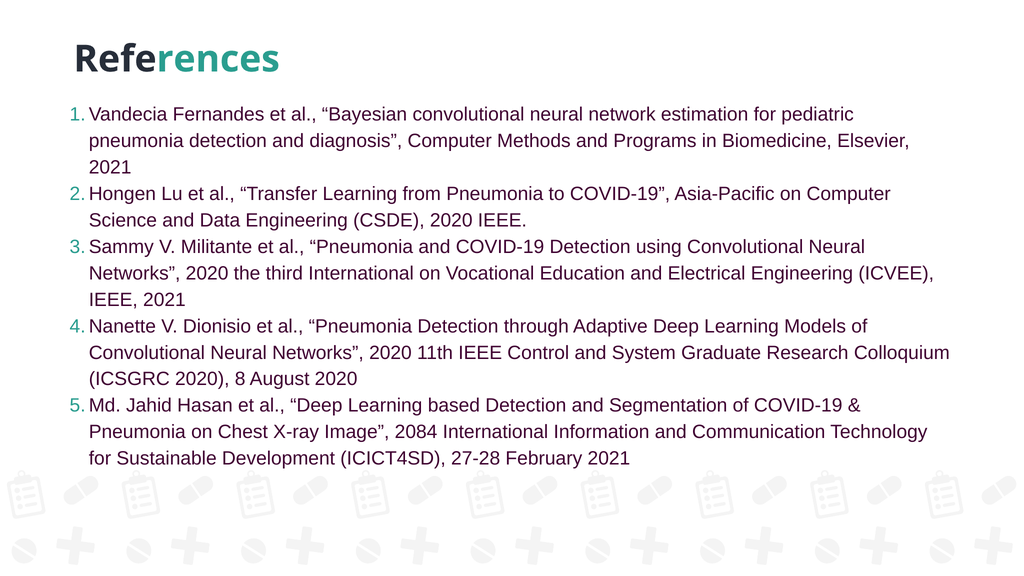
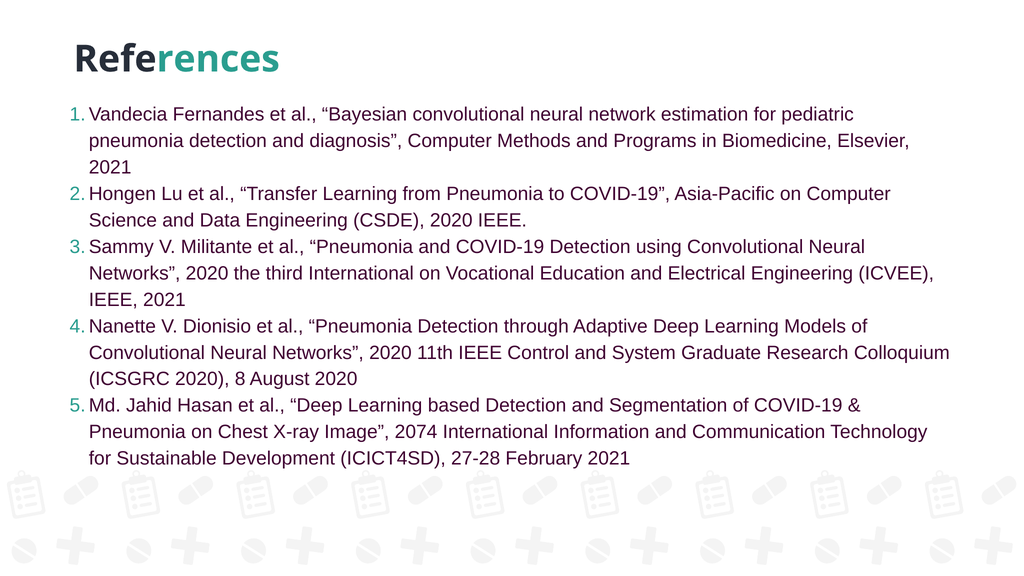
2084: 2084 -> 2074
